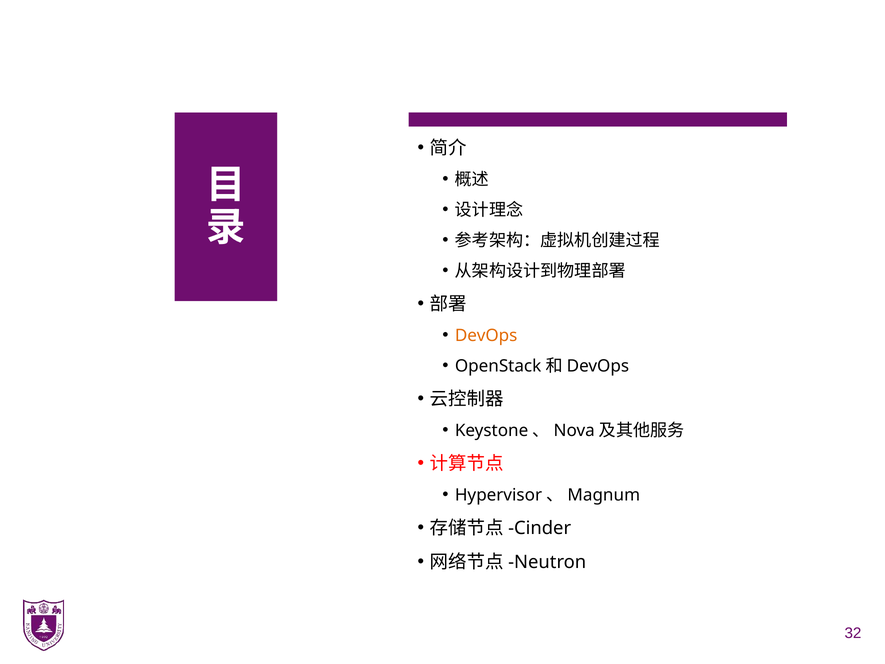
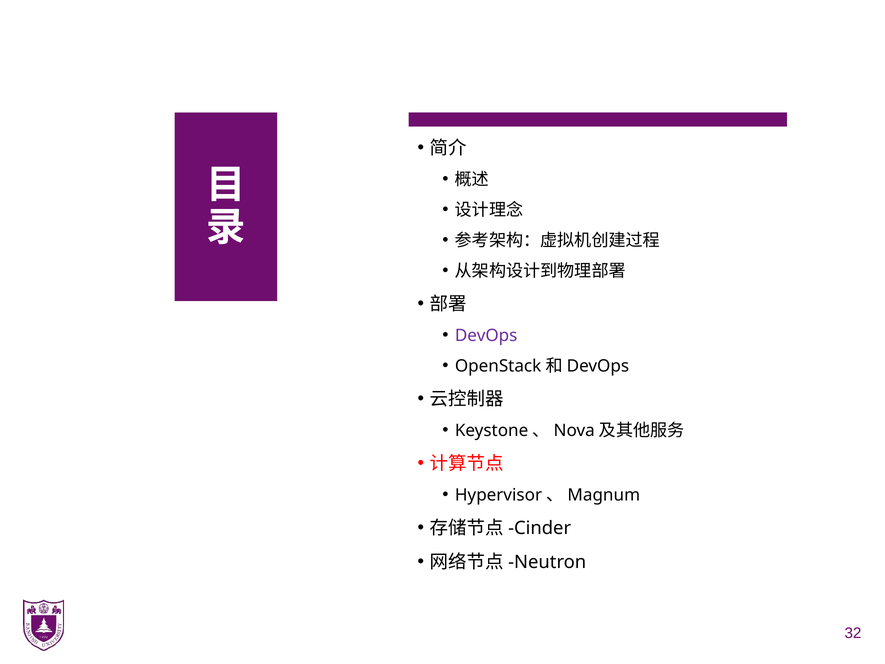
DevOps colour: orange -> purple
